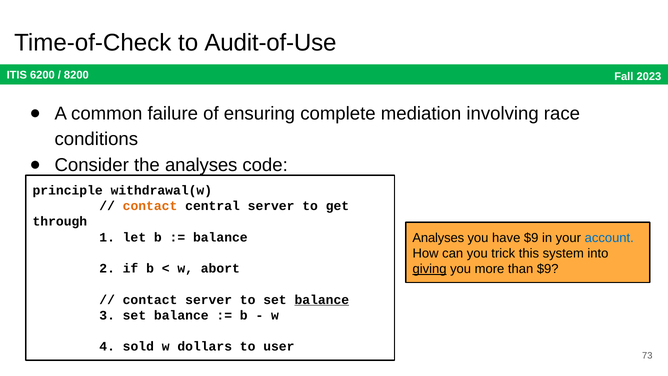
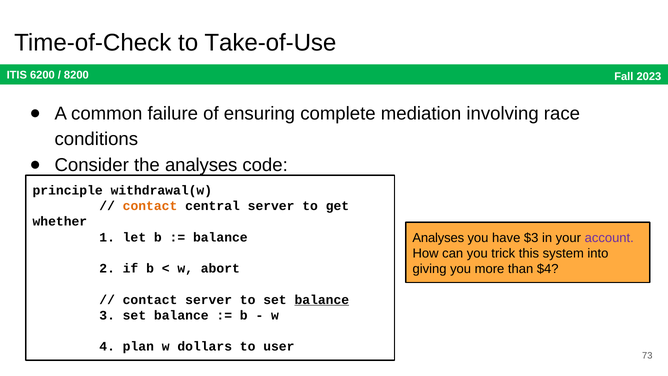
Audit-of-Use: Audit-of-Use -> Take-of-Use
through: through -> whether
have $9: $9 -> $3
account colour: blue -> purple
giving underline: present -> none
than $9: $9 -> $4
sold: sold -> plan
